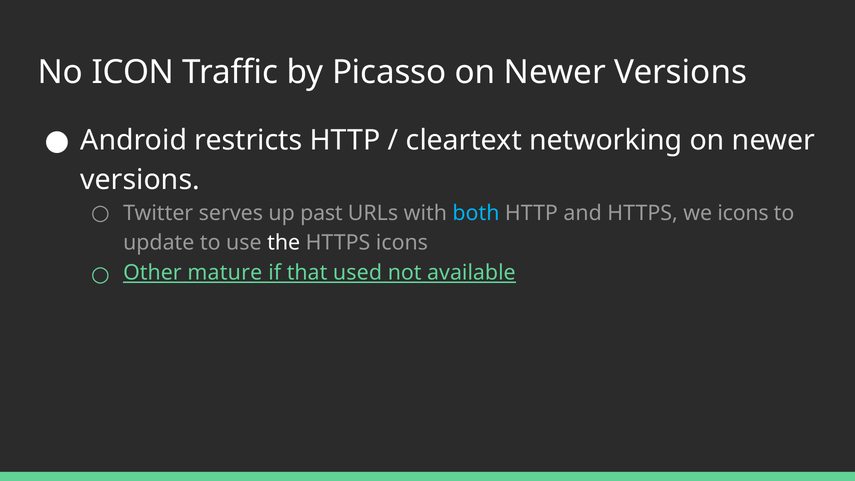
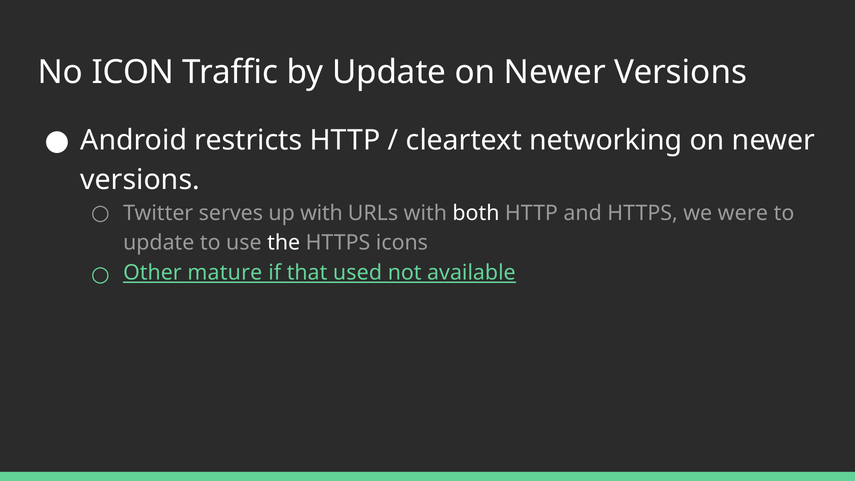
by Picasso: Picasso -> Update
up past: past -> with
both colour: light blue -> white
we icons: icons -> were
